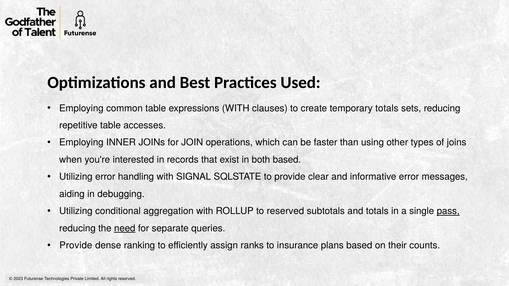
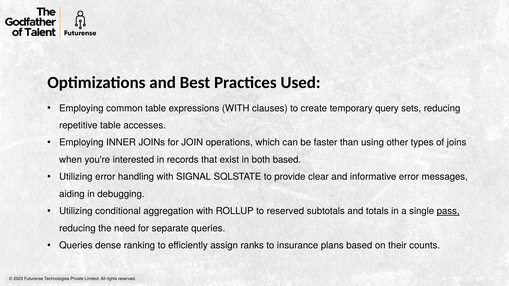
temporary totals: totals -> query
need underline: present -> none
Provide at (76, 246): Provide -> Queries
